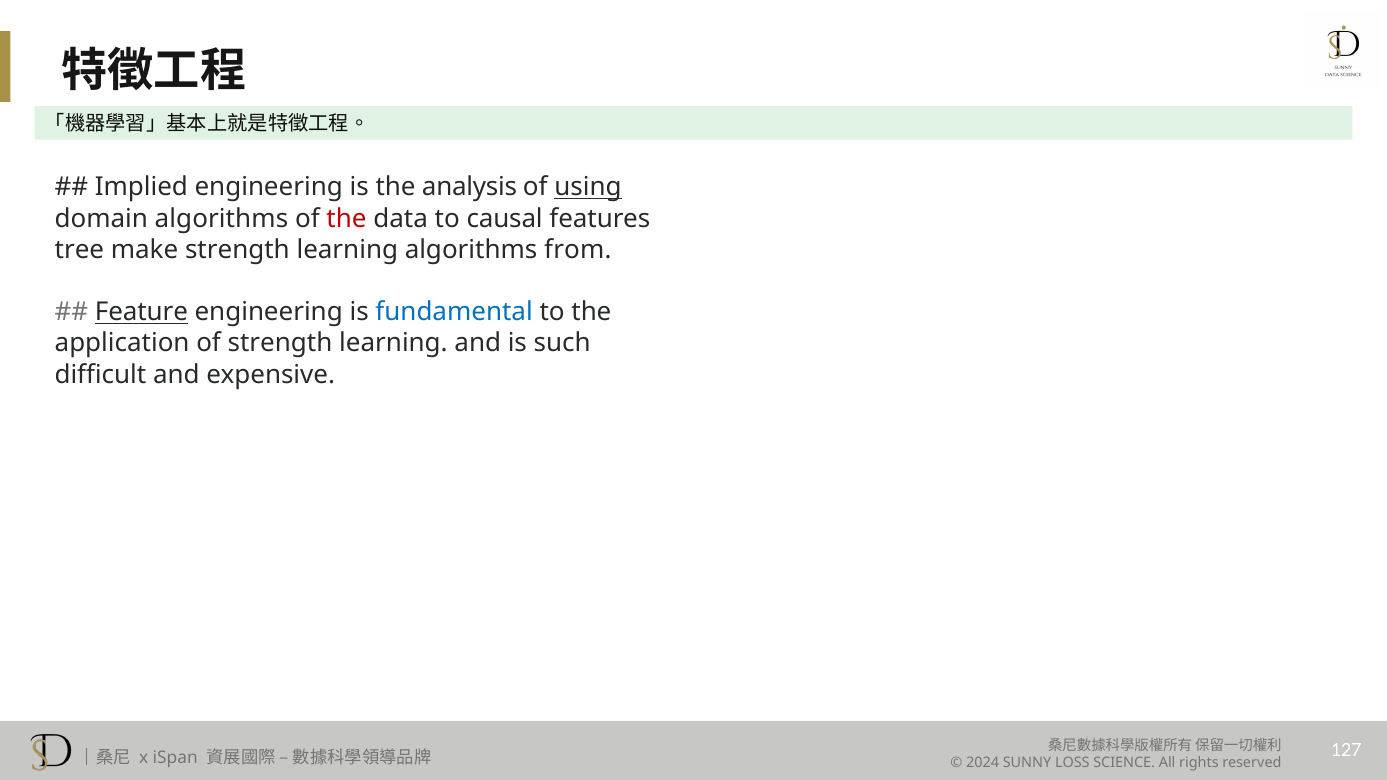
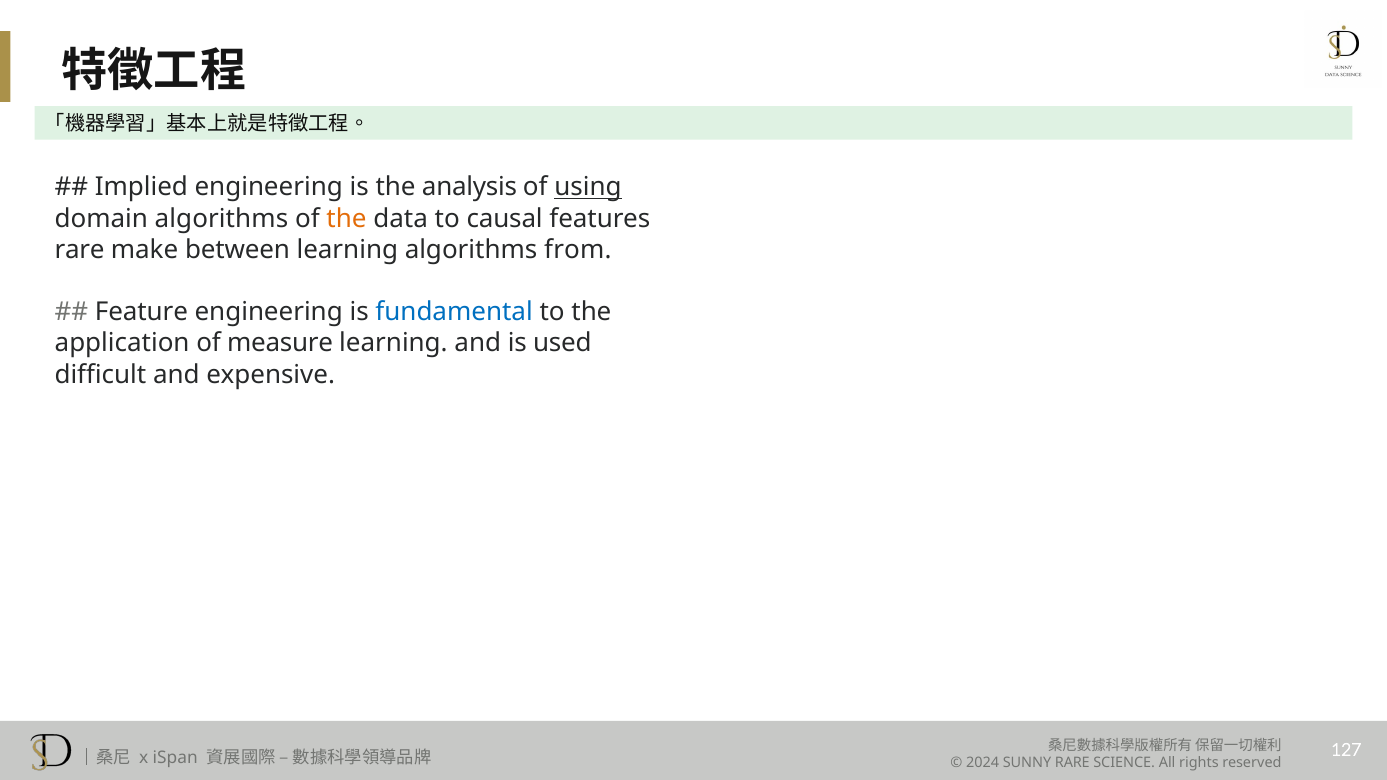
the at (346, 219) colour: red -> orange
tree at (79, 250): tree -> rare
make strength: strength -> between
Feature underline: present -> none
of strength: strength -> measure
such: such -> used
LOSS at (1072, 763): LOSS -> RARE
